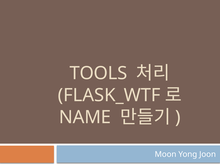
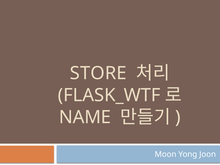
TOOLS: TOOLS -> STORE
